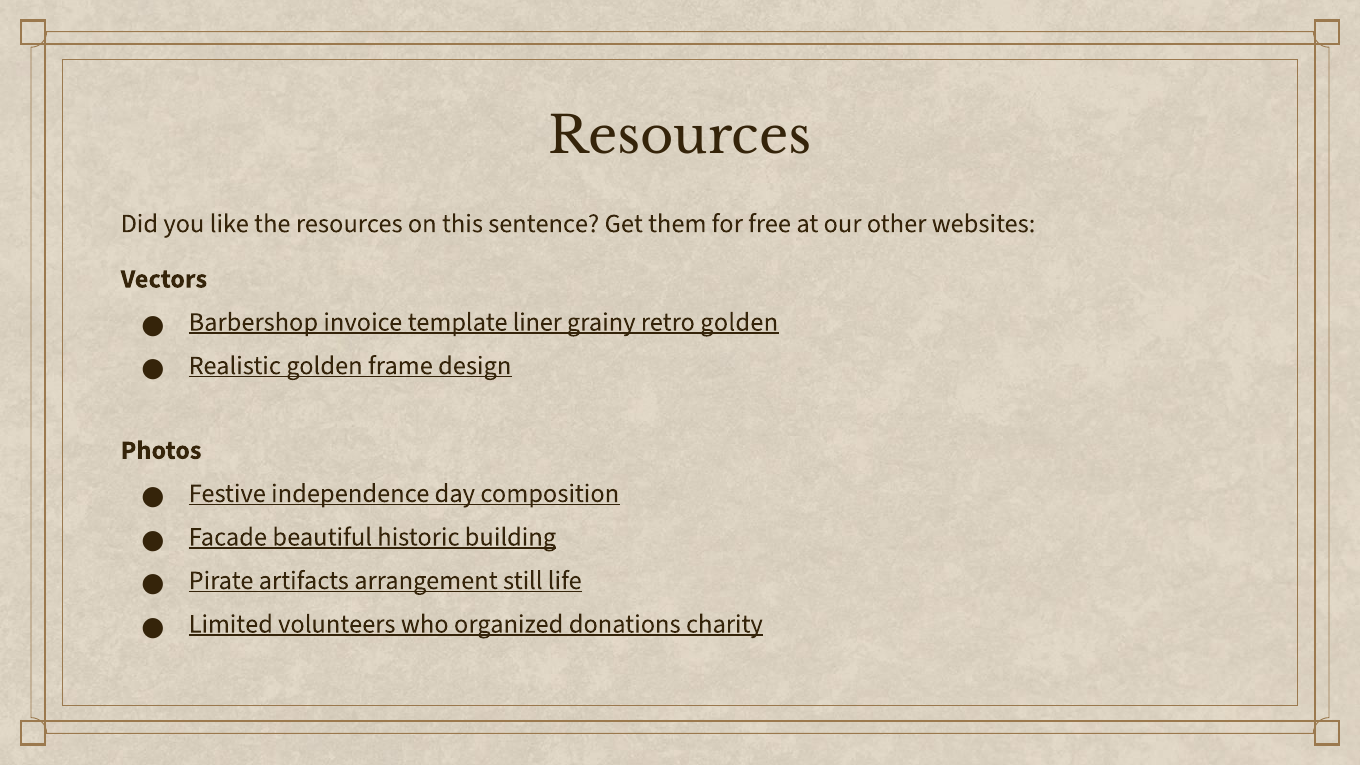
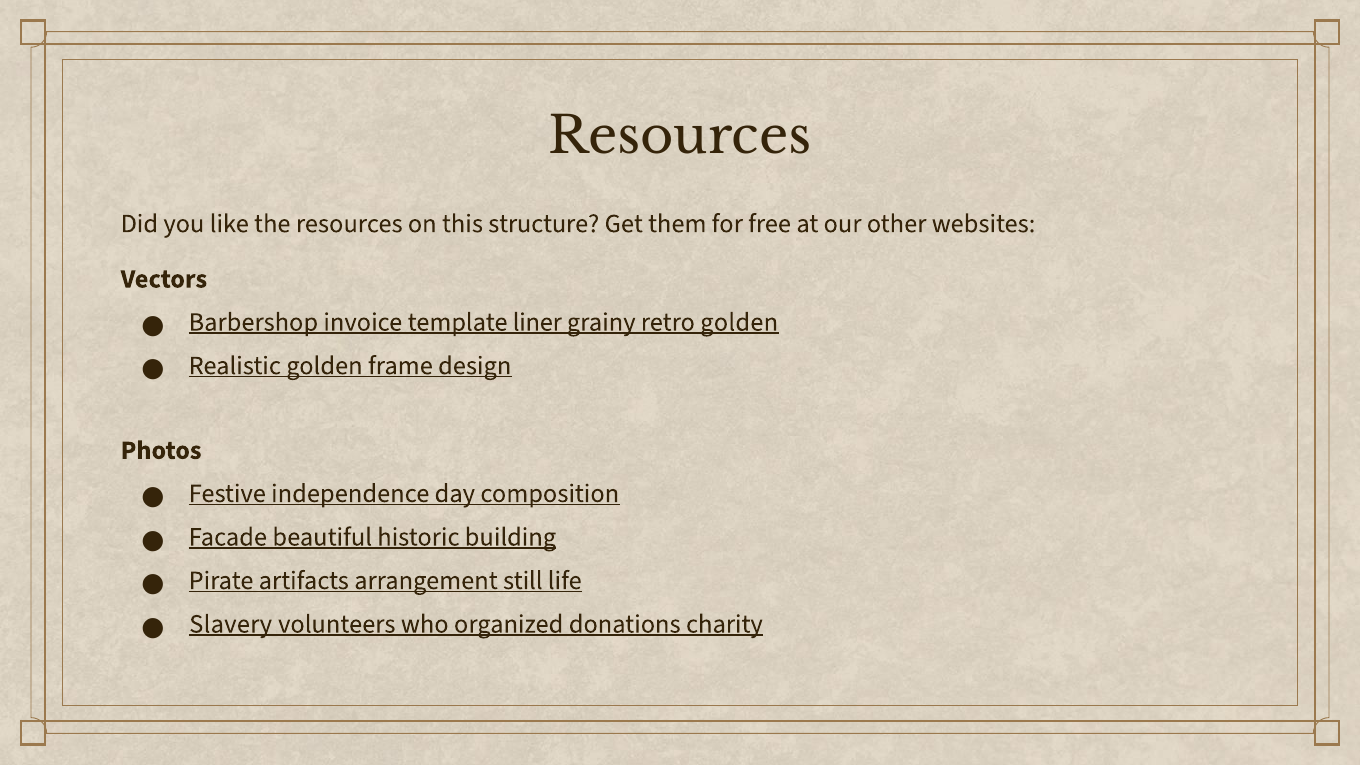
sentence: sentence -> structure
Limited: Limited -> Slavery
